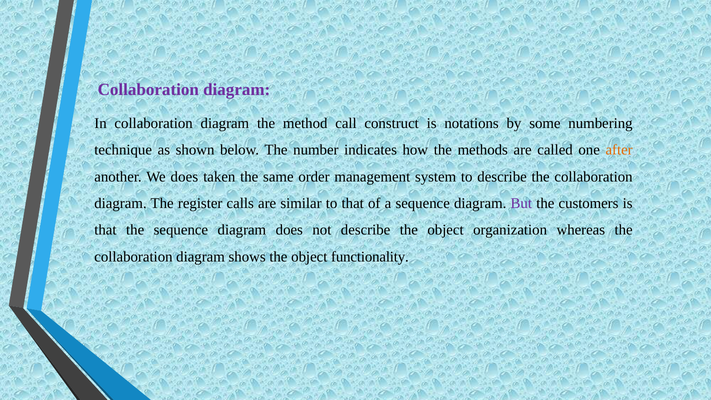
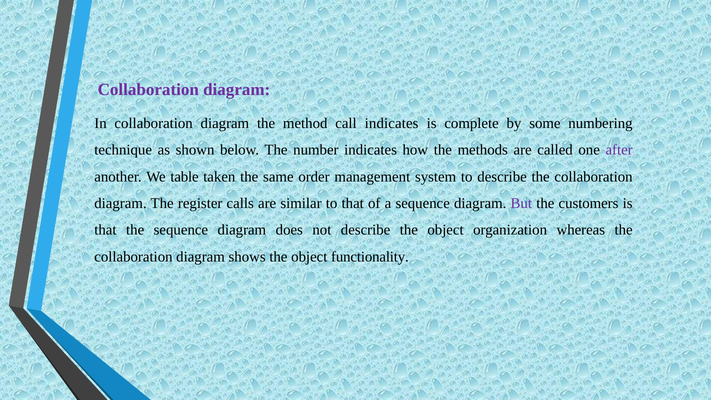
call construct: construct -> indicates
notations: notations -> complete
after colour: orange -> purple
We does: does -> table
